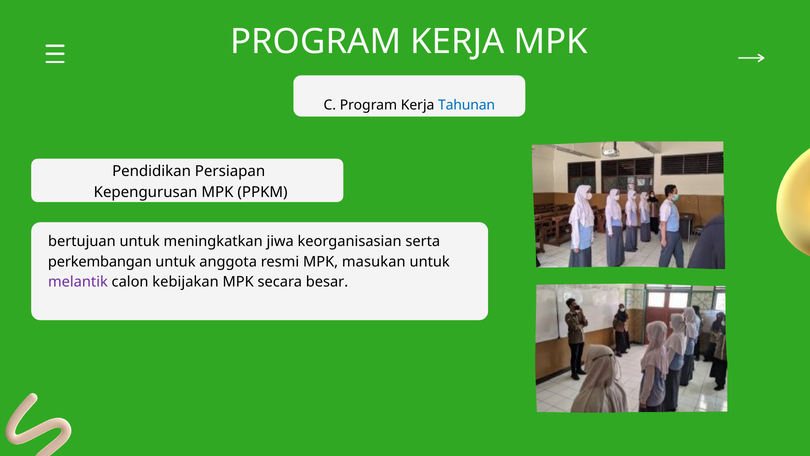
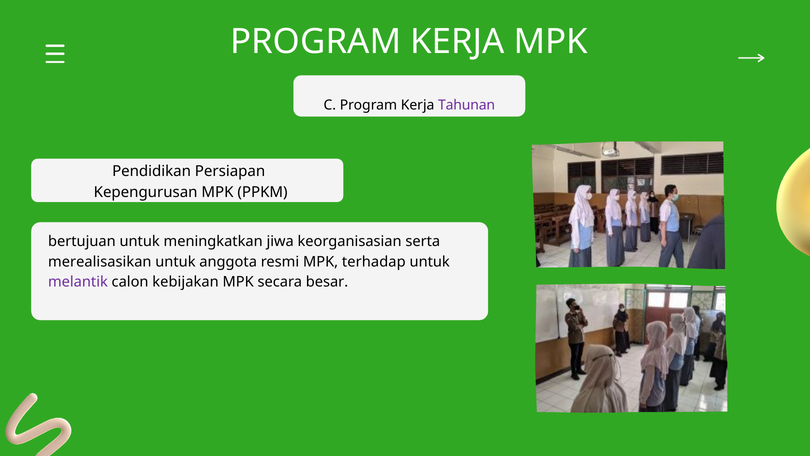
Tahunan colour: blue -> purple
perkembangan: perkembangan -> merealisasikan
masukan: masukan -> terhadap
